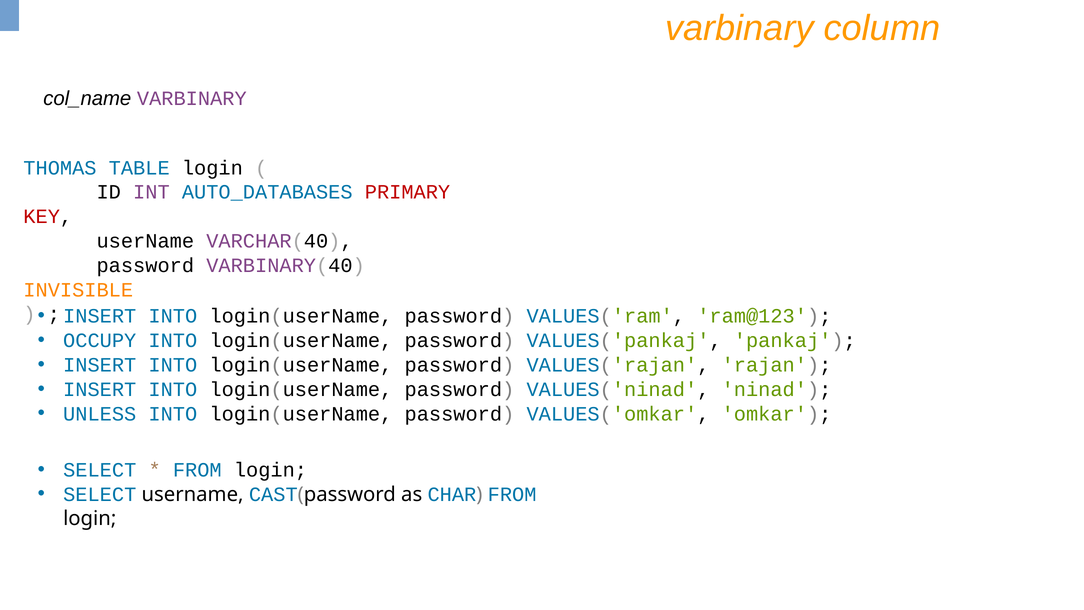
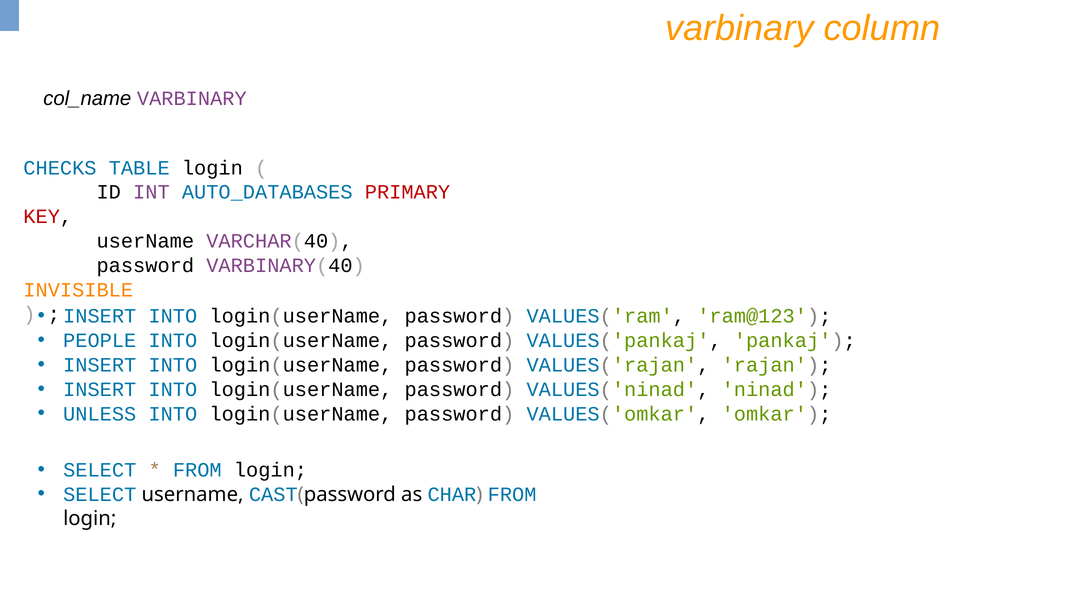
THOMAS: THOMAS -> CHECKS
OCCUPY: OCCUPY -> PEOPLE
